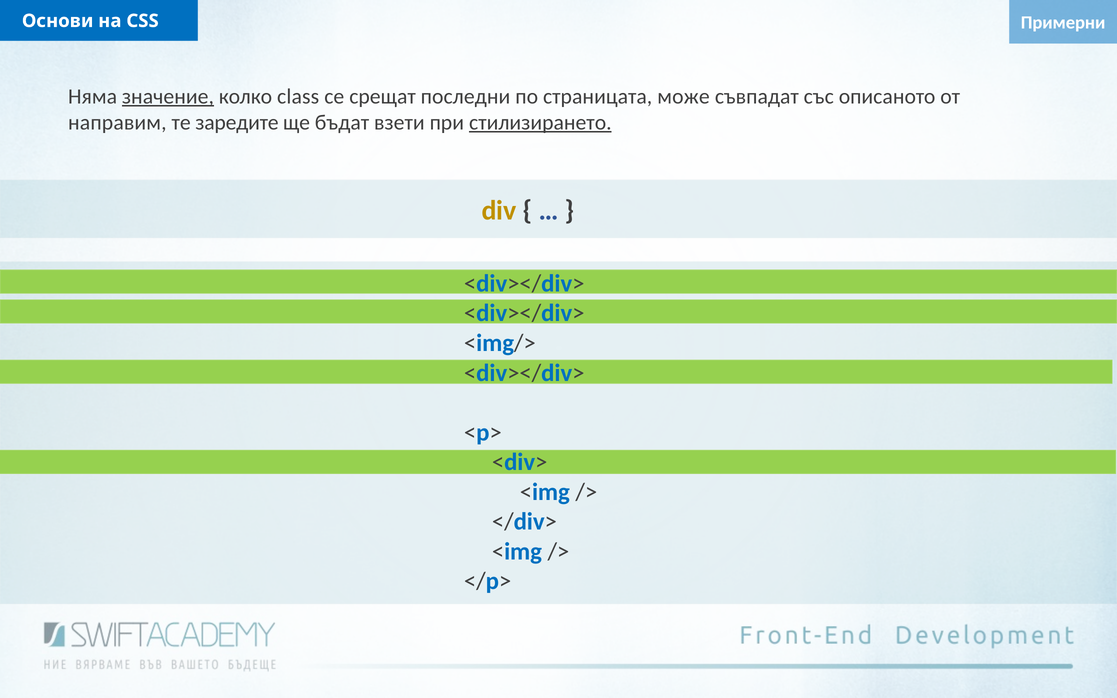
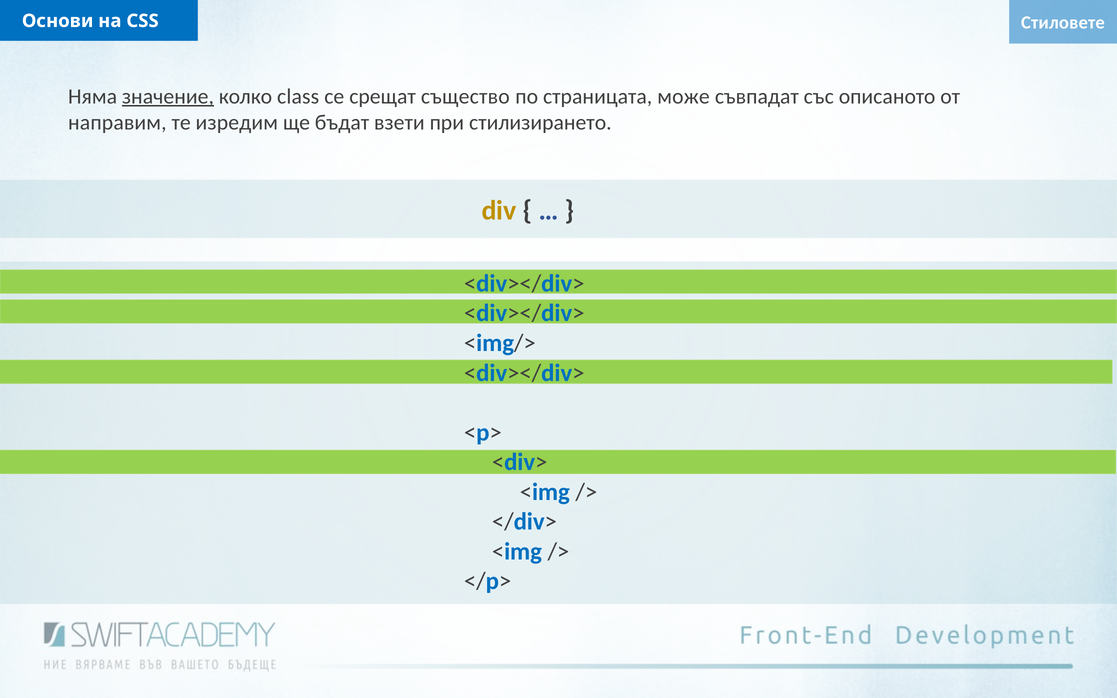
Примерни: Примерни -> Стиловете
последни: последни -> същество
заредите: заредите -> изредим
стилизирането underline: present -> none
